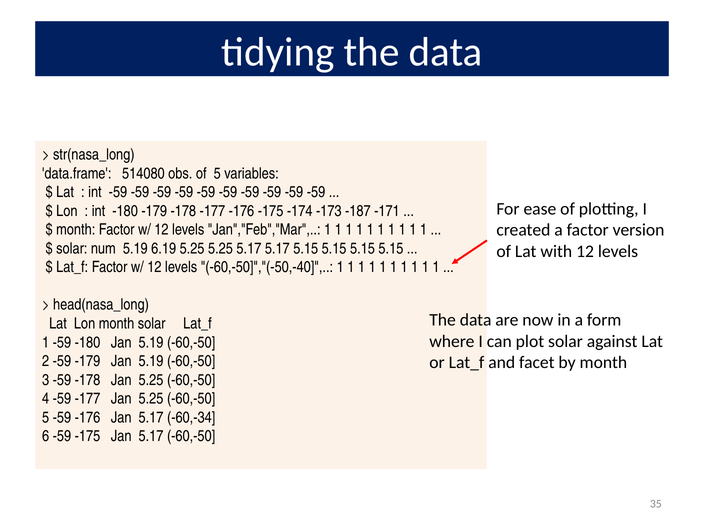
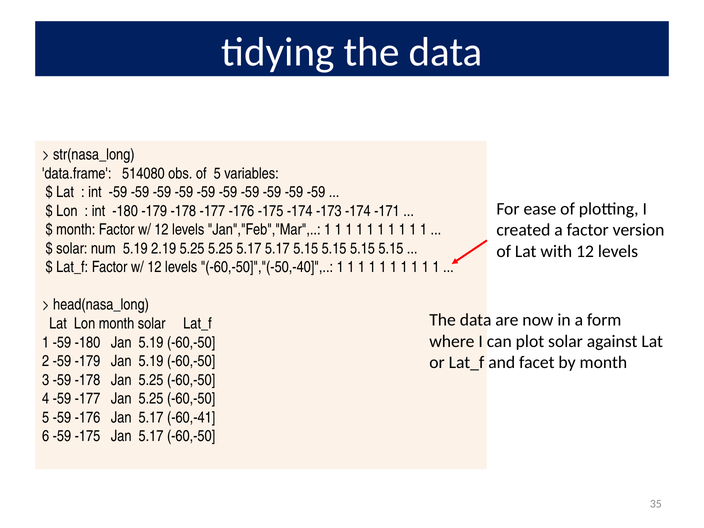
-173 -187: -187 -> -174
6.19: 6.19 -> 2.19
-60,-34: -60,-34 -> -60,-41
